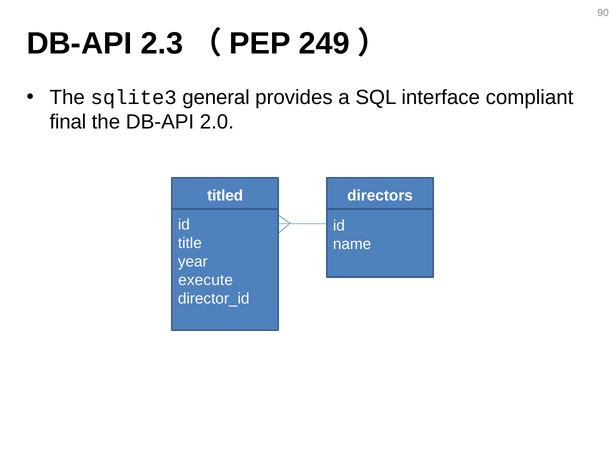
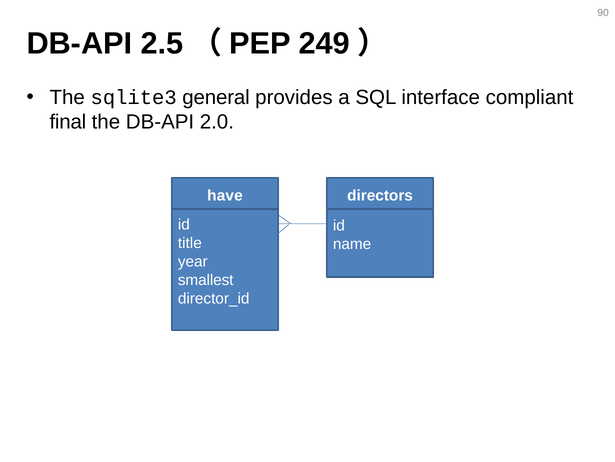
2.3: 2.3 -> 2.5
titled: titled -> have
execute: execute -> smallest
